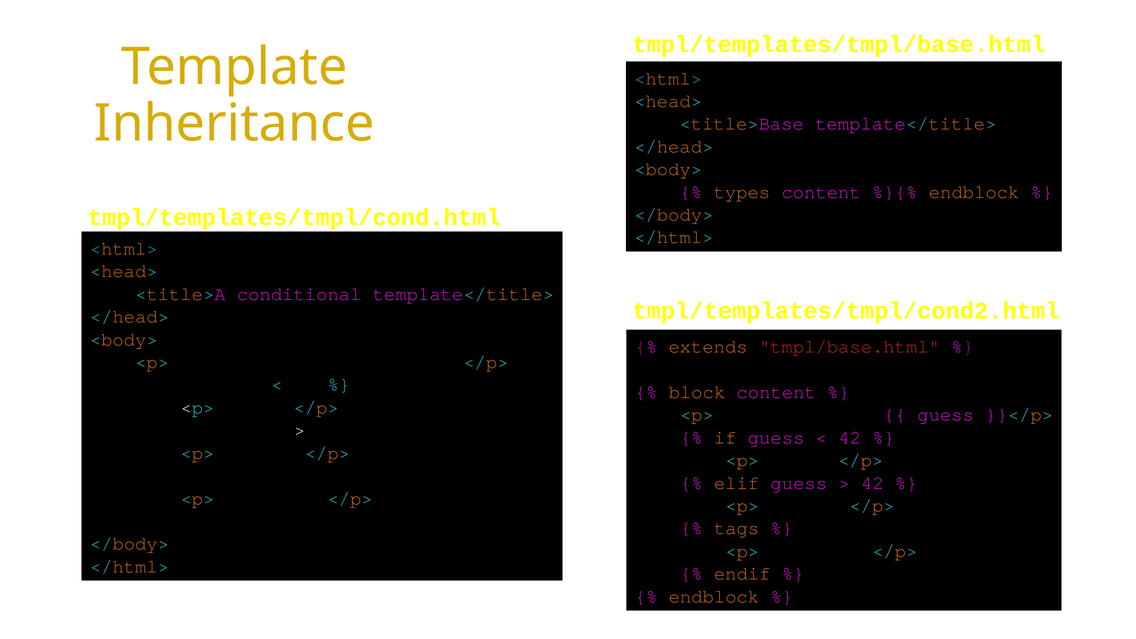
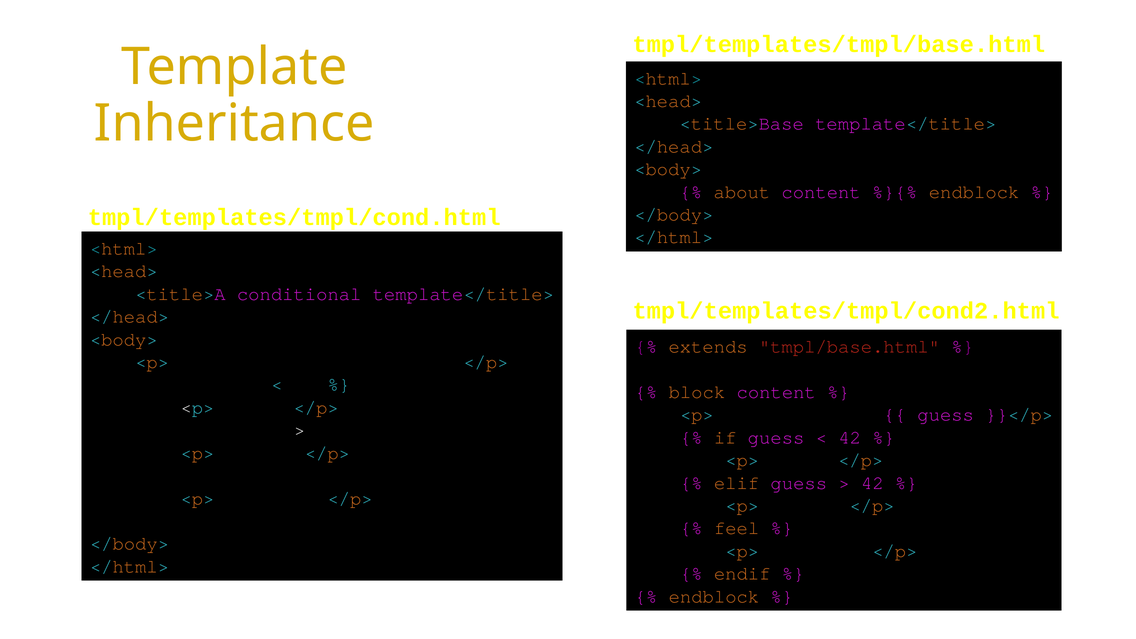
types: types -> about
tags: tags -> feel
